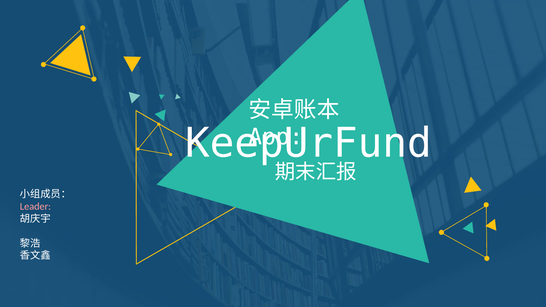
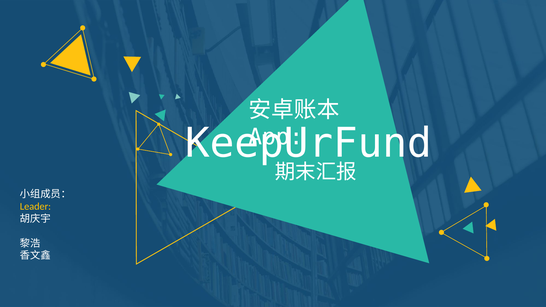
Leader colour: pink -> yellow
